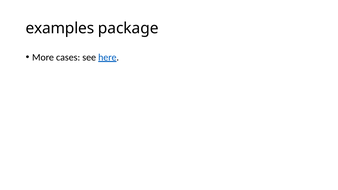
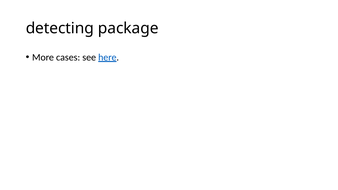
examples: examples -> detecting
